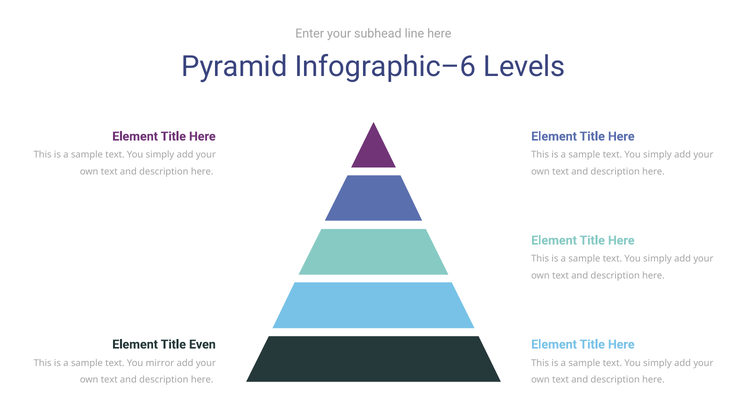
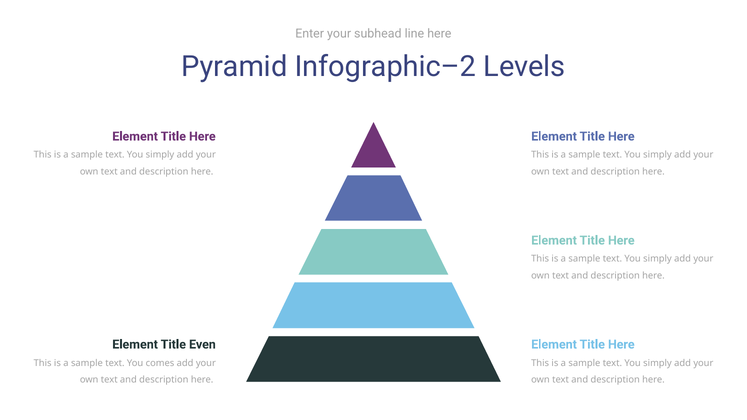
Infographic–6: Infographic–6 -> Infographic–2
mirror: mirror -> comes
